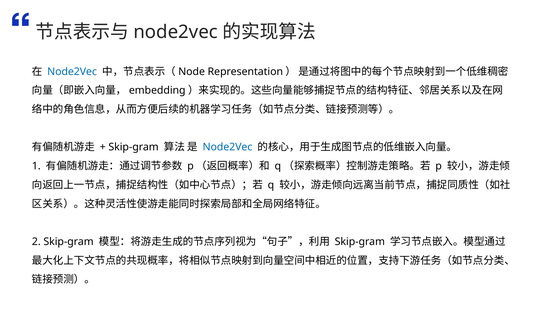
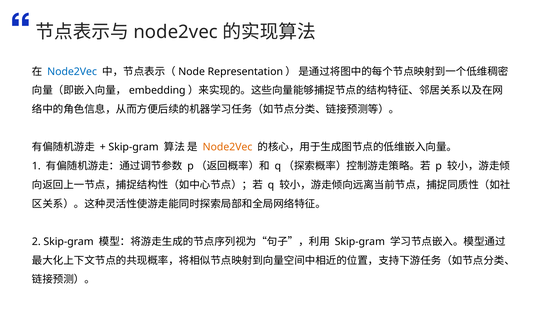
Node2Vec at (228, 147) colour: blue -> orange
